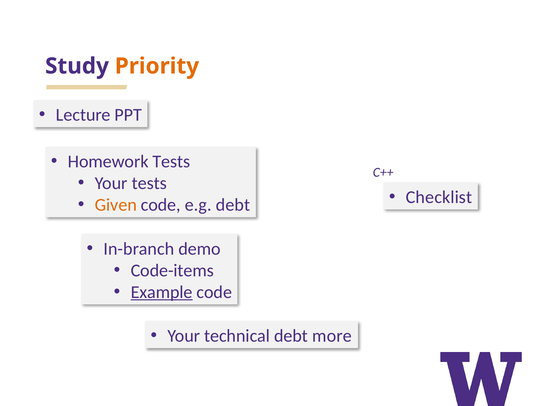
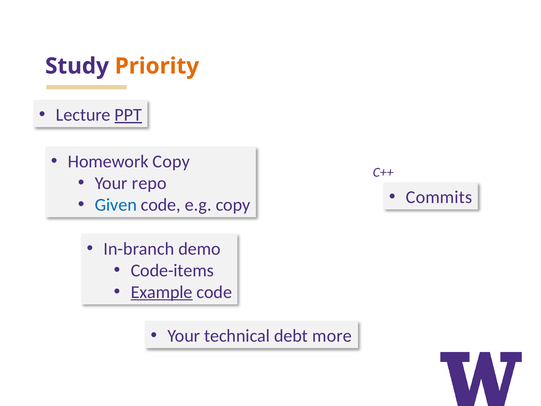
PPT underline: none -> present
Homework Tests: Tests -> Copy
Your tests: tests -> repo
Checklist: Checklist -> Commits
Given colour: orange -> blue
e.g debt: debt -> copy
